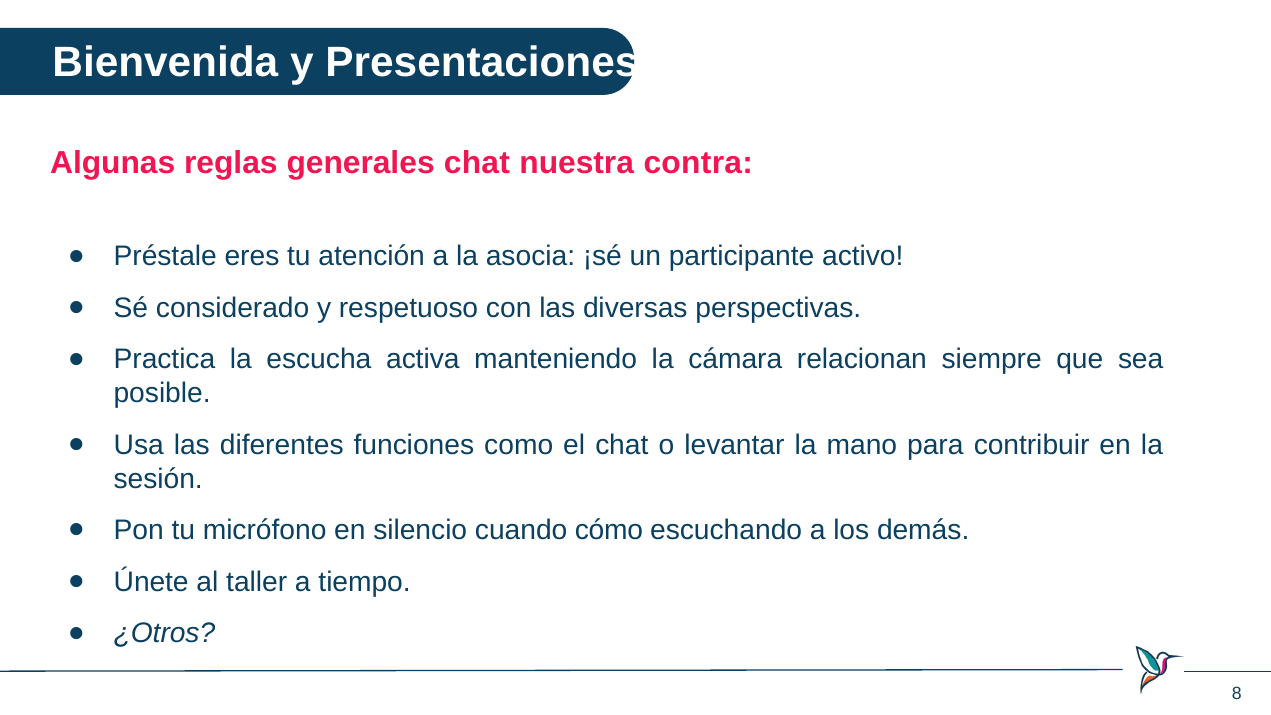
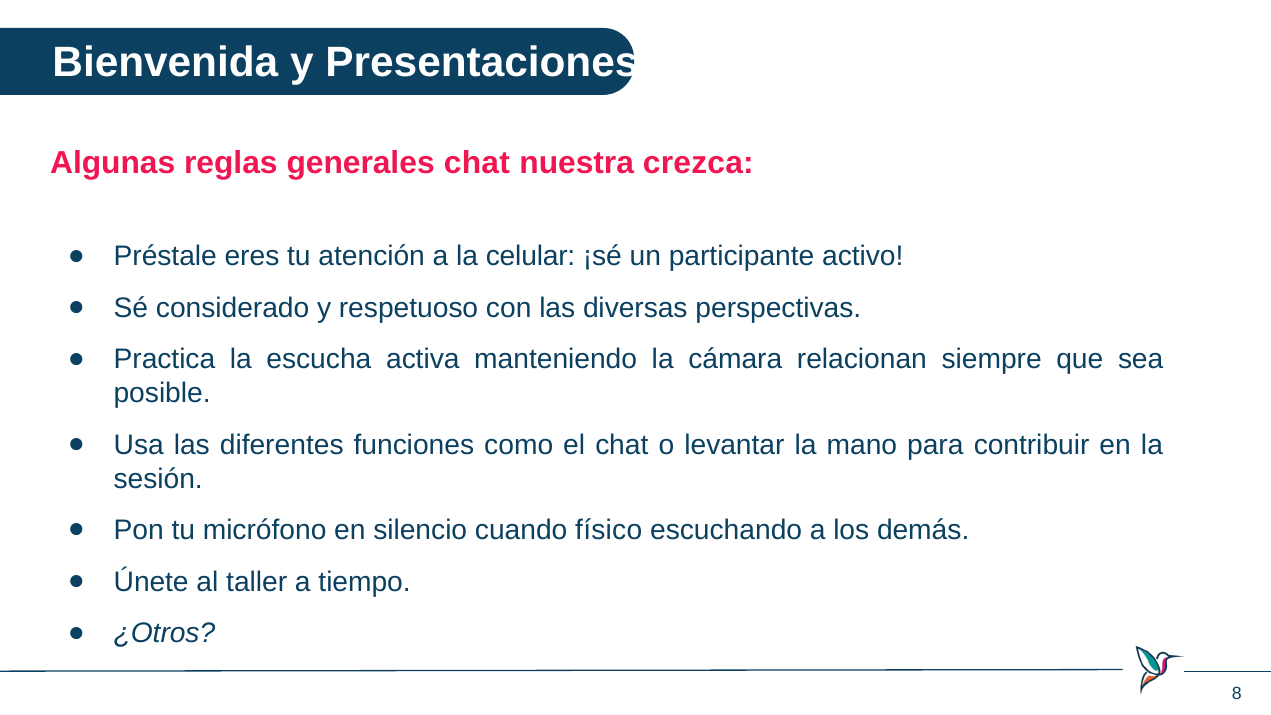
contra: contra -> crezca
asocia: asocia -> celular
cómo: cómo -> físico
